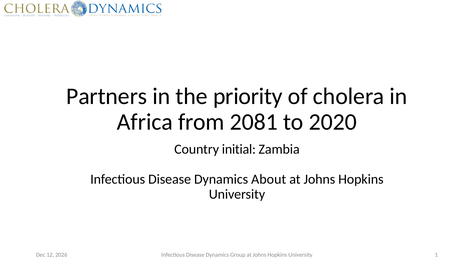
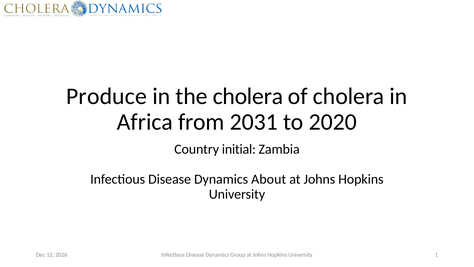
Partners: Partners -> Produce
the priority: priority -> cholera
2081: 2081 -> 2031
